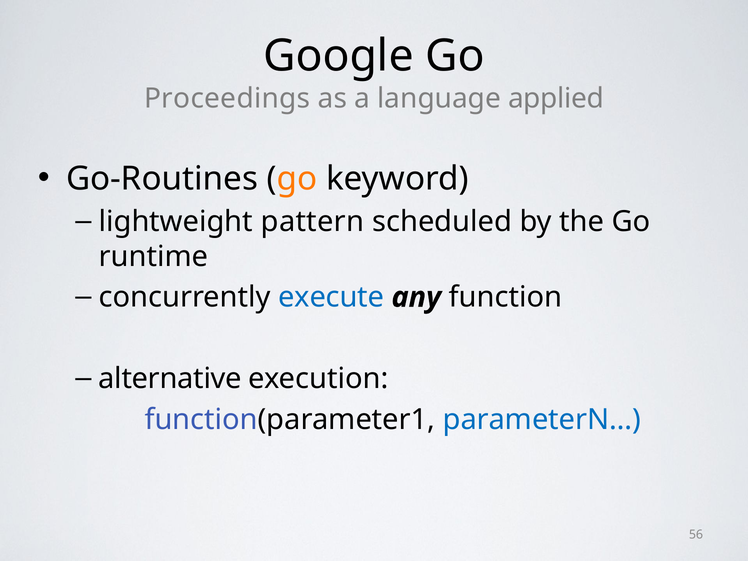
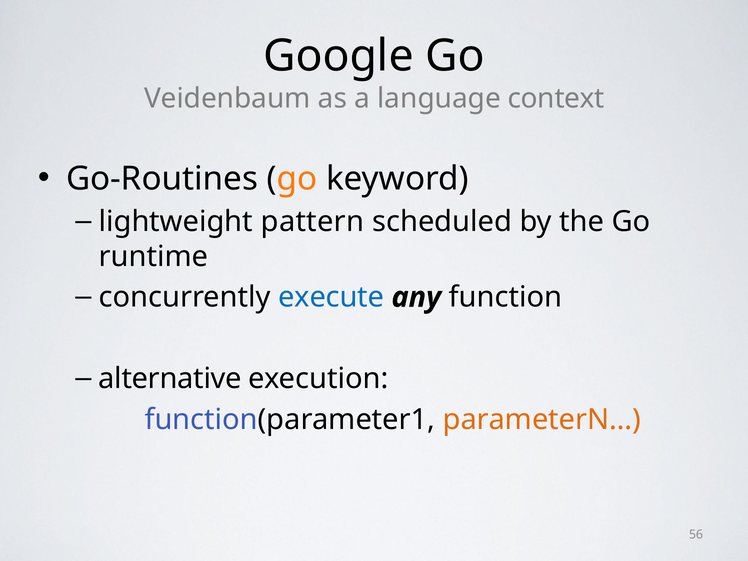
Proceedings: Proceedings -> Veidenbaum
applied: applied -> context
parameterN… colour: blue -> orange
